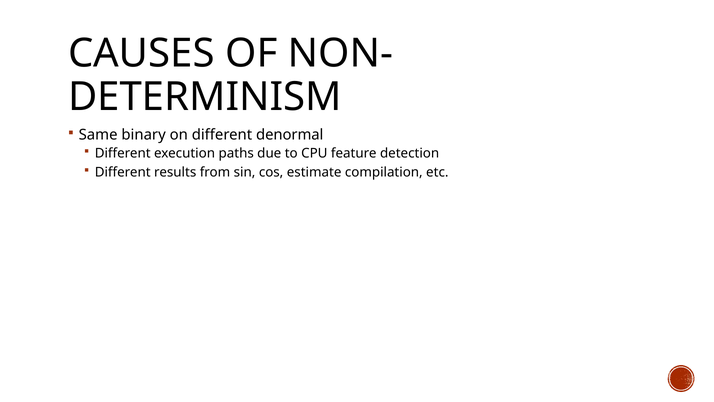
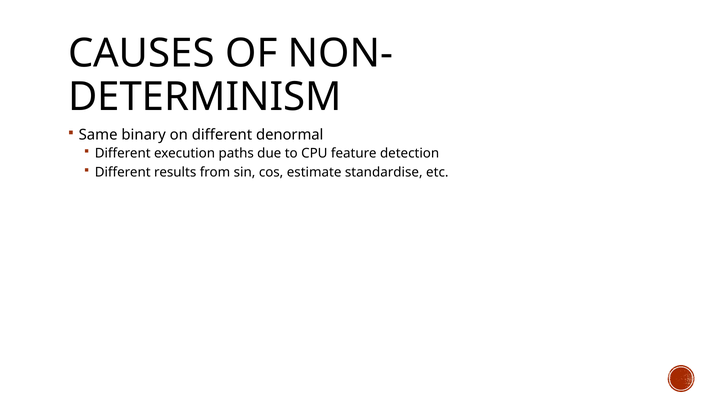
compilation: compilation -> standardise
